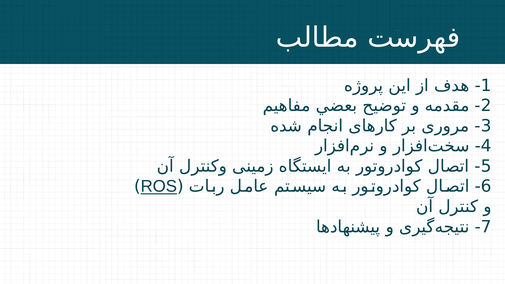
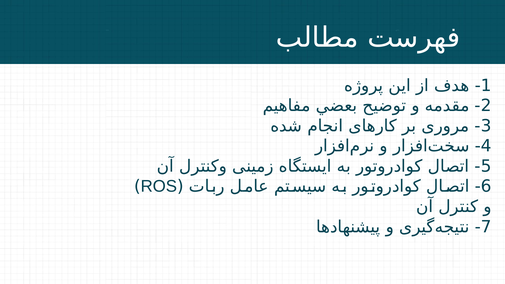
ROS underline: present -> none
